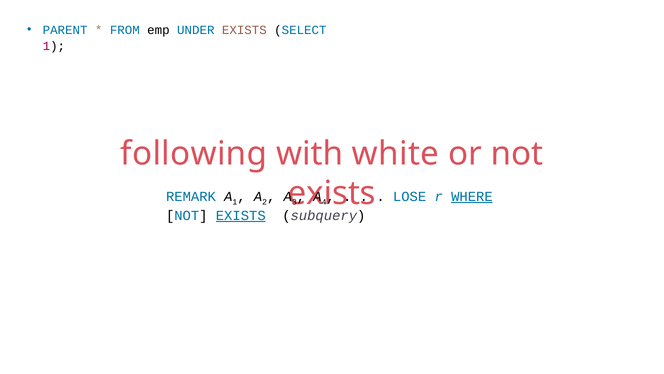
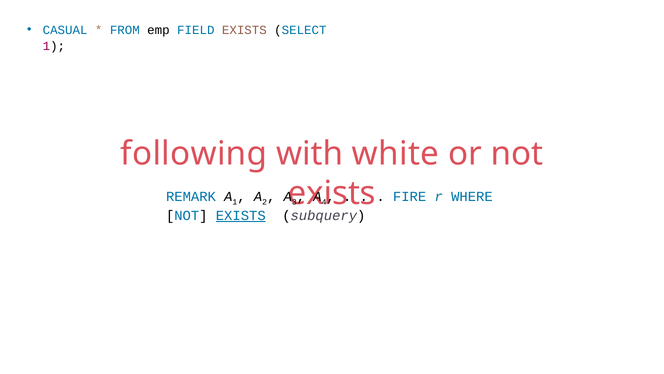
PARENT: PARENT -> CASUAL
UNDER: UNDER -> FIELD
LOSE: LOSE -> FIRE
WHERE underline: present -> none
